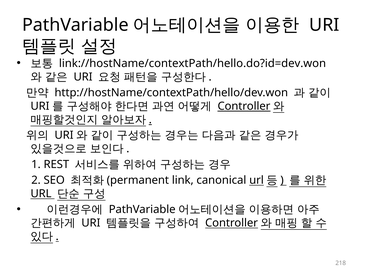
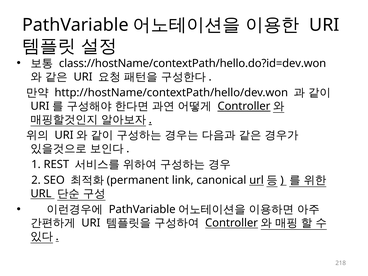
link://hostName/contextPath/hello.do?id=dev.won: link://hostName/contextPath/hello.do?id=dev.won -> class://hostName/contextPath/hello.do?id=dev.won
